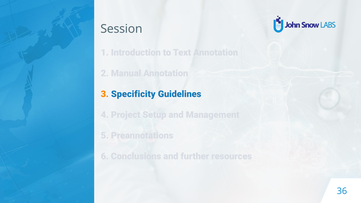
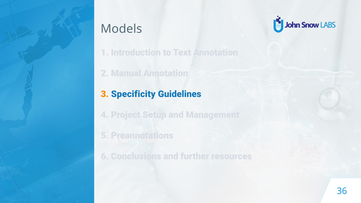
Session: Session -> Models
